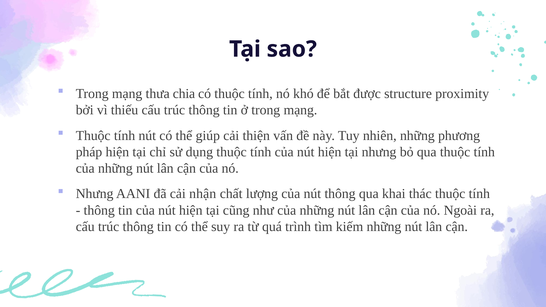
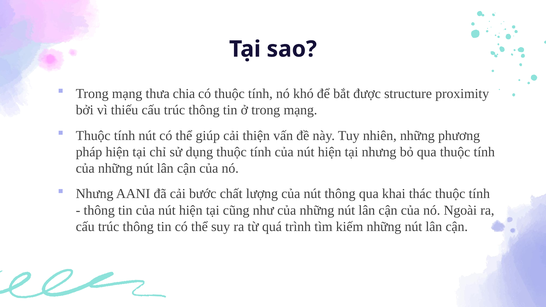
nhận: nhận -> bước
